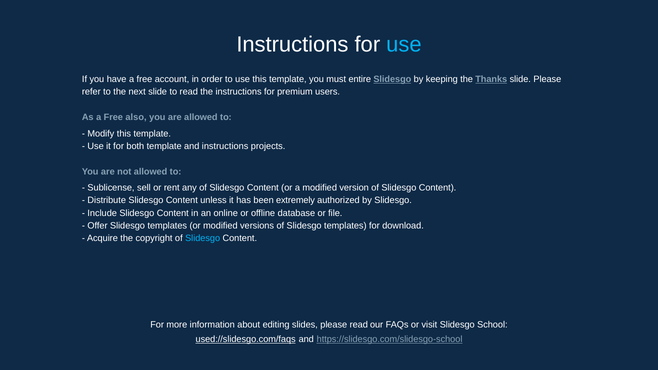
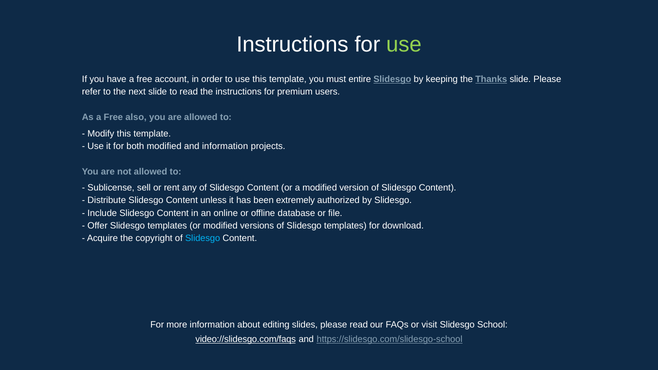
use at (404, 45) colour: light blue -> light green
both template: template -> modified
and instructions: instructions -> information
used://slidesgo.com/faqs: used://slidesgo.com/faqs -> video://slidesgo.com/faqs
